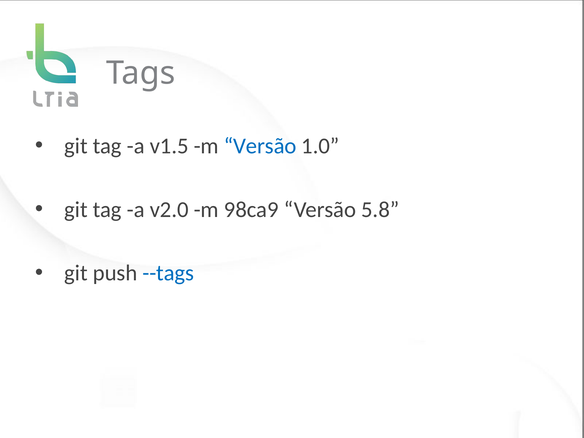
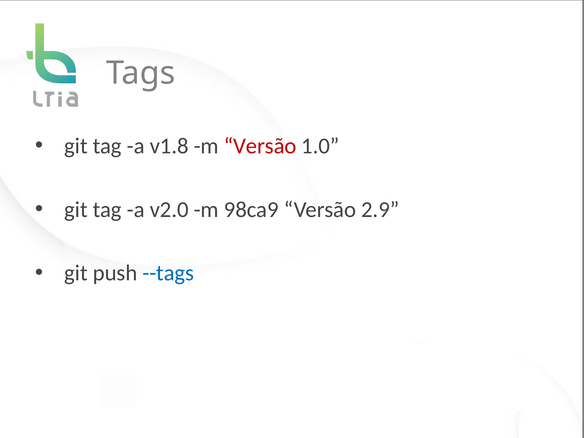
v1.5: v1.5 -> v1.8
Versão at (260, 146) colour: blue -> red
5.8: 5.8 -> 2.9
